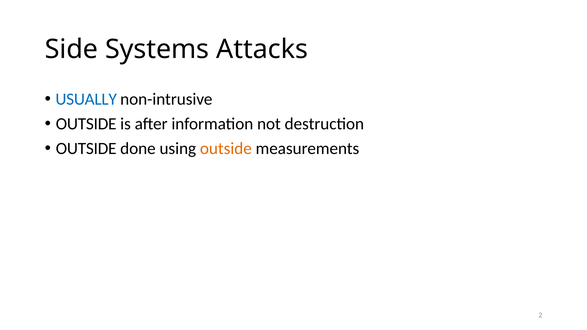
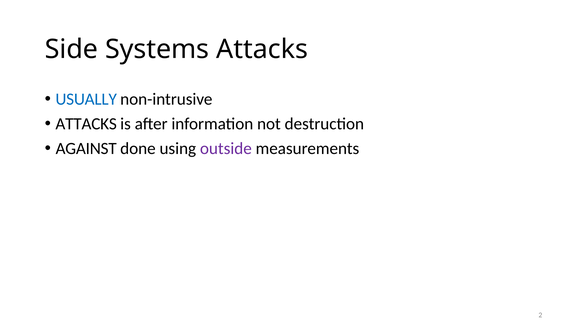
OUTSIDE at (86, 124): OUTSIDE -> ATTACKS
OUTSIDE at (86, 148): OUTSIDE -> AGAINST
outside at (226, 148) colour: orange -> purple
